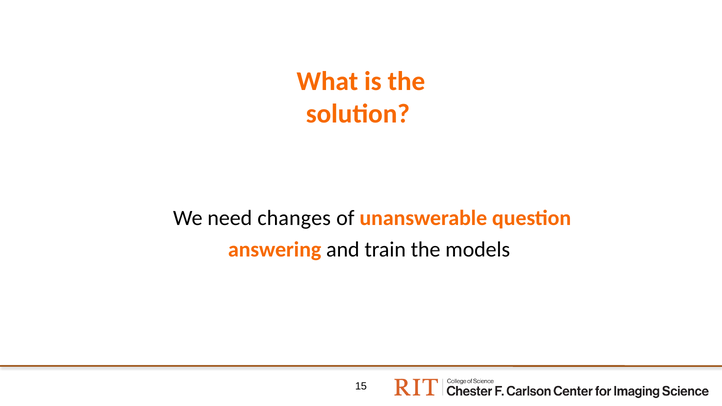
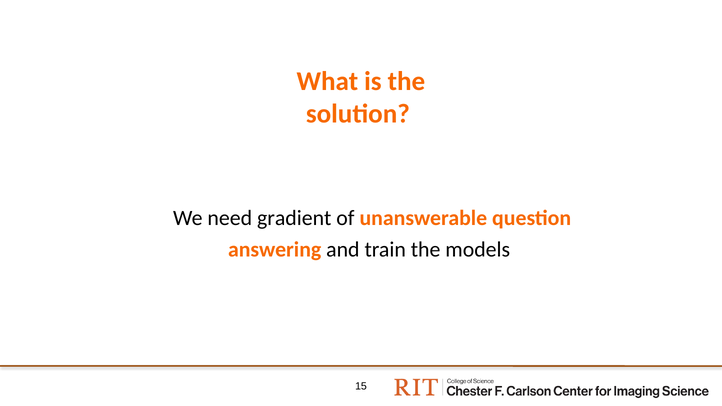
changes: changes -> gradient
